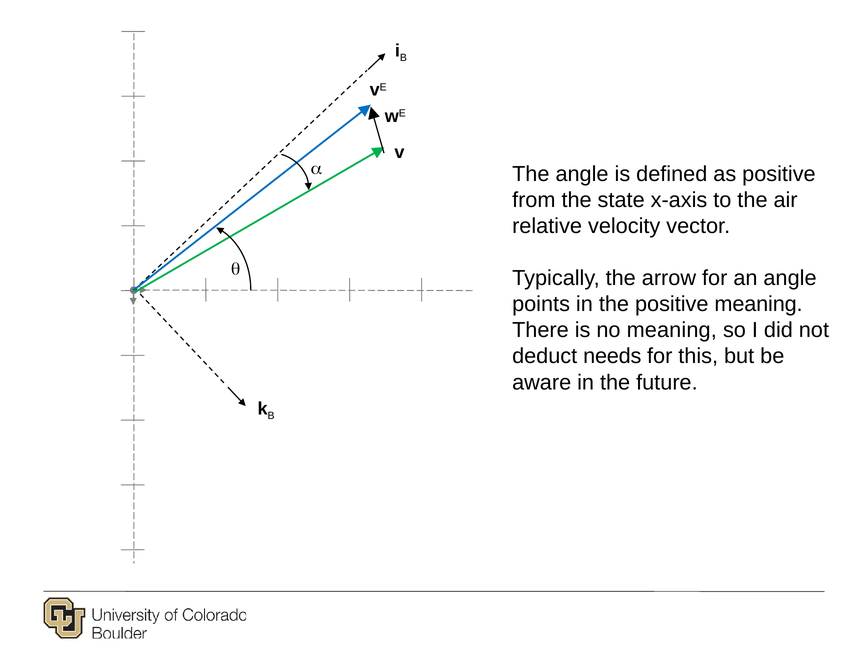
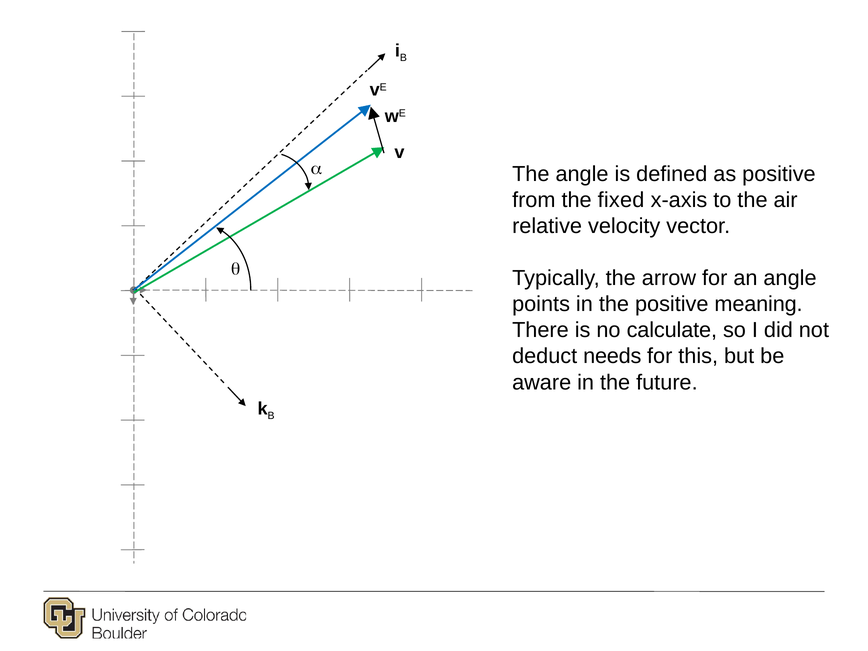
state: state -> fixed
no meaning: meaning -> calculate
